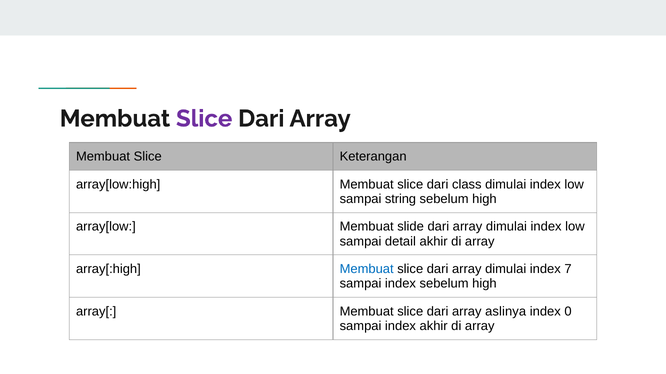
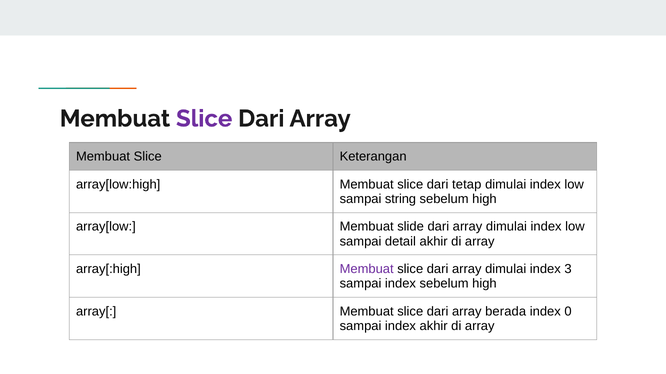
class: class -> tetap
Membuat at (367, 269) colour: blue -> purple
7: 7 -> 3
aslinya: aslinya -> berada
